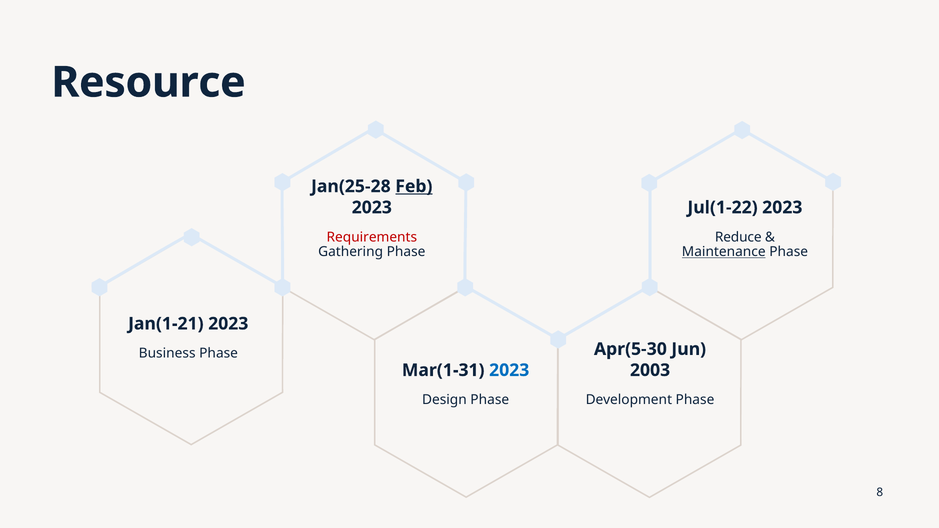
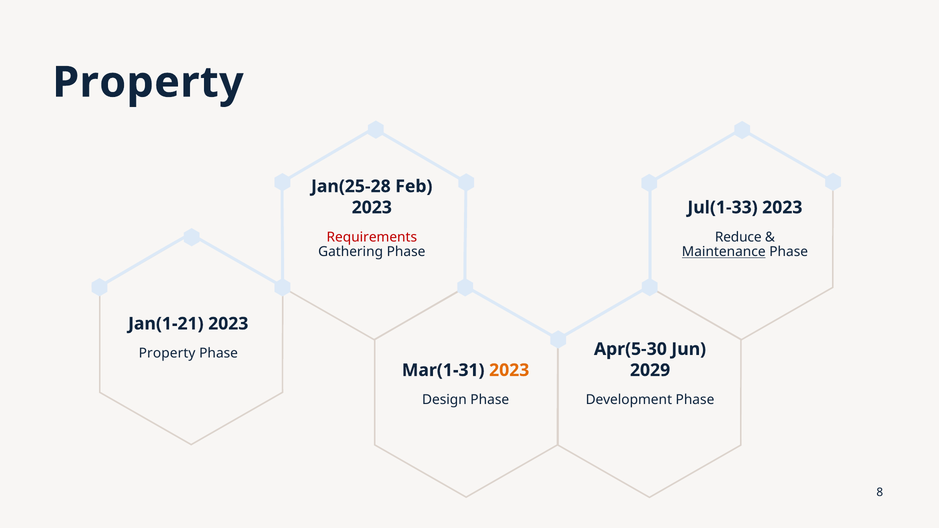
Resource at (148, 82): Resource -> Property
Feb underline: present -> none
Jul(1-22: Jul(1-22 -> Jul(1-33
Business at (167, 353): Business -> Property
2023 at (509, 370) colour: blue -> orange
2003: 2003 -> 2029
